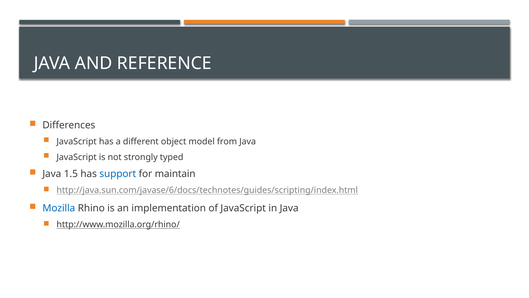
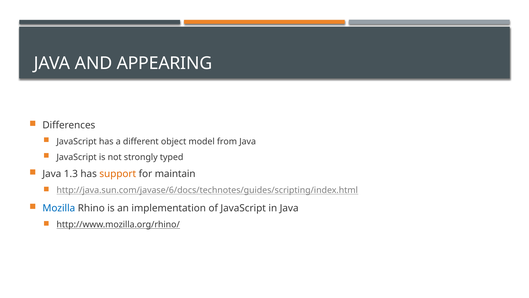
REFERENCE: REFERENCE -> APPEARING
1.5: 1.5 -> 1.3
support colour: blue -> orange
